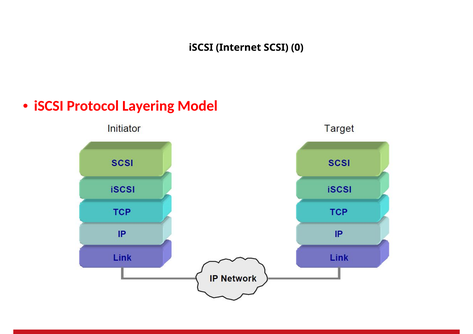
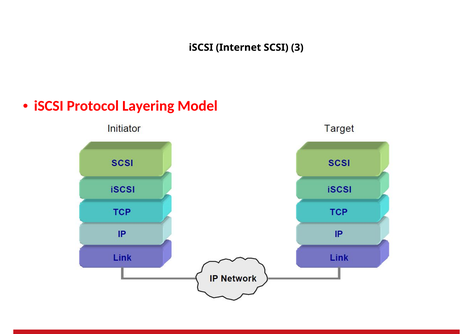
0: 0 -> 3
